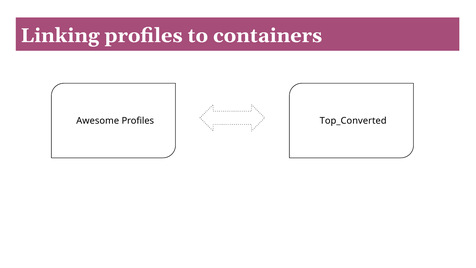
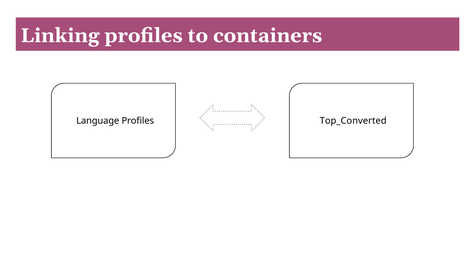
Awesome: Awesome -> Language
